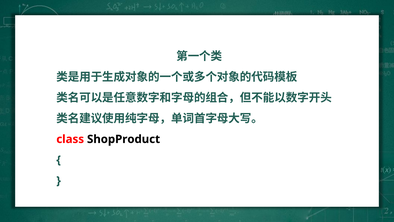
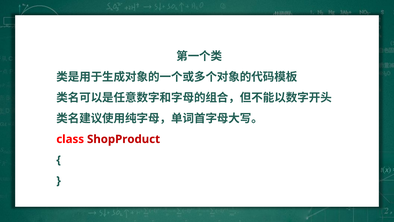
ShopProduct colour: black -> red
